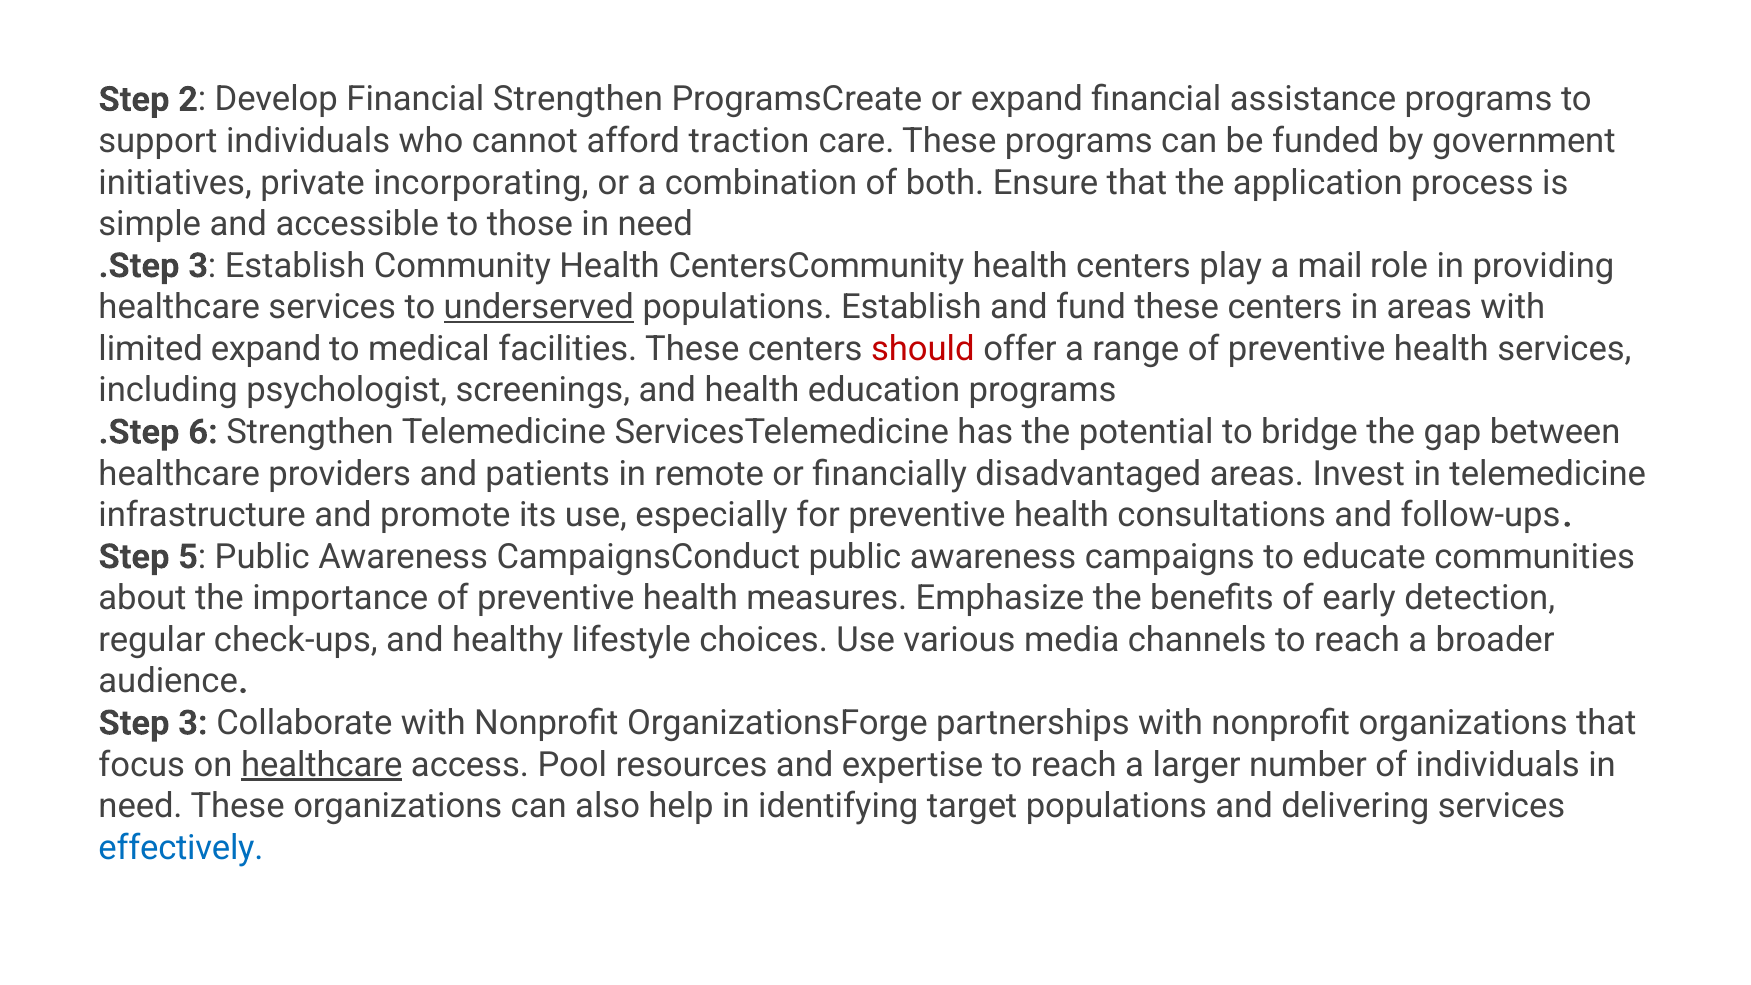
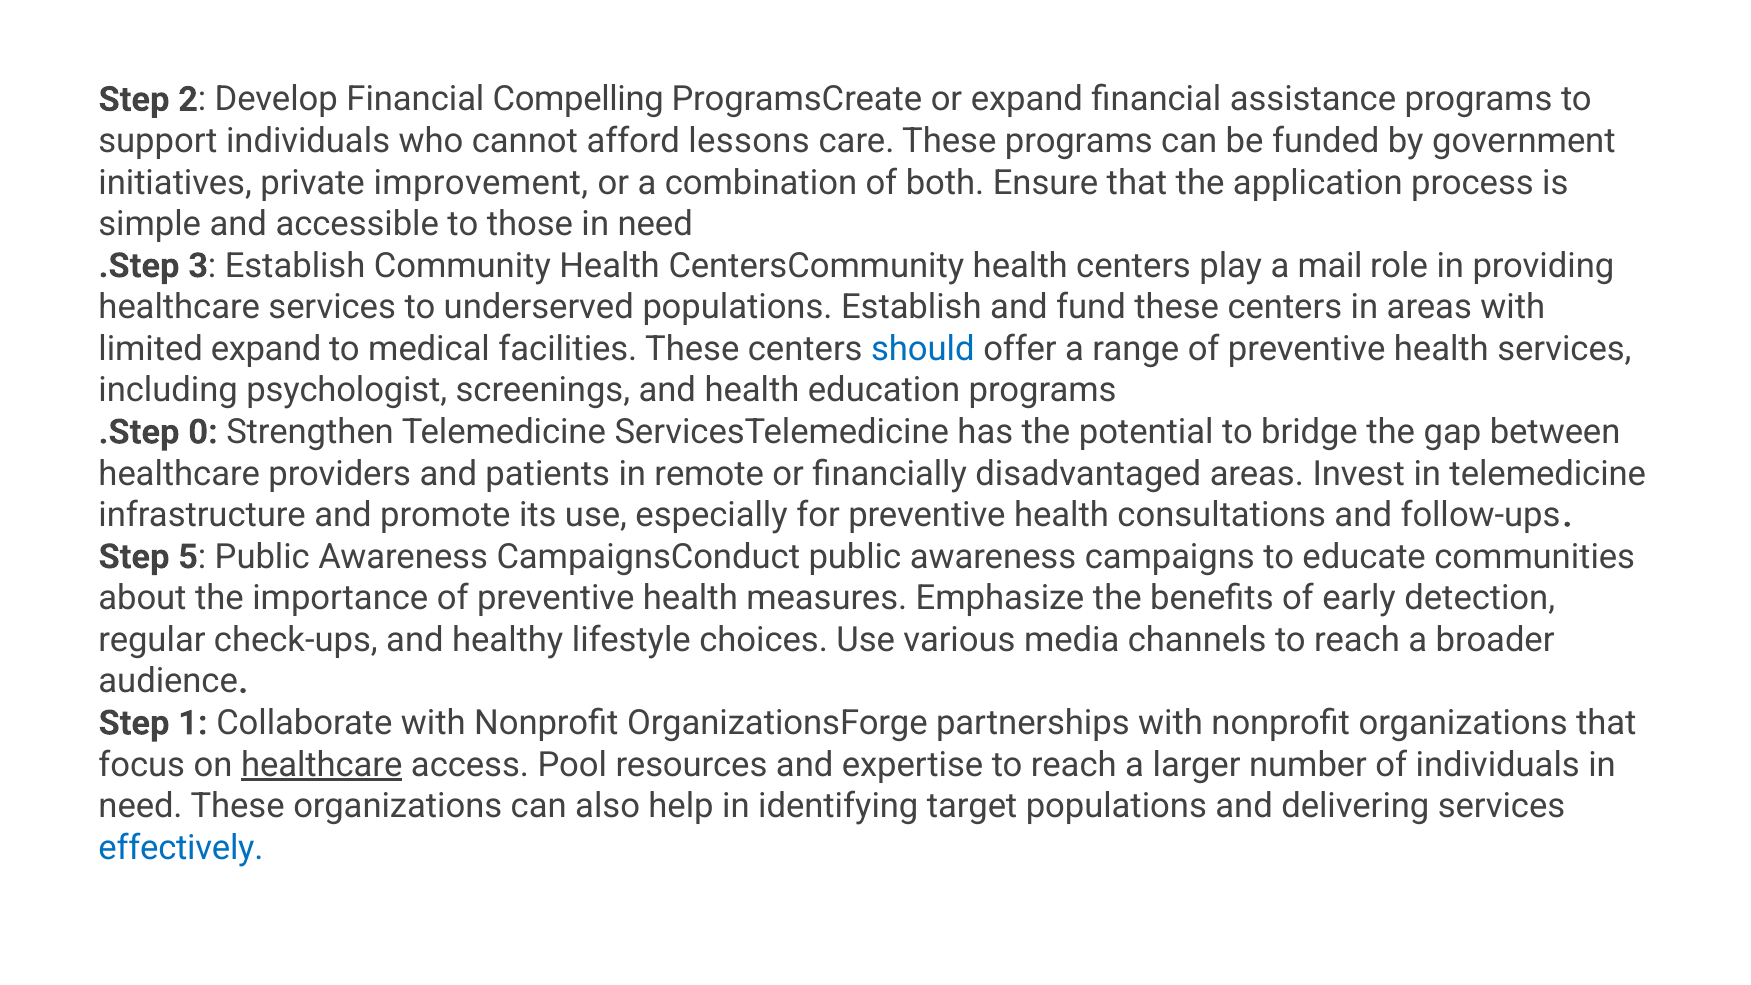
Financial Strengthen: Strengthen -> Compelling
traction: traction -> lessons
incorporating: incorporating -> improvement
underserved underline: present -> none
should colour: red -> blue
6: 6 -> 0
Step 3: 3 -> 1
